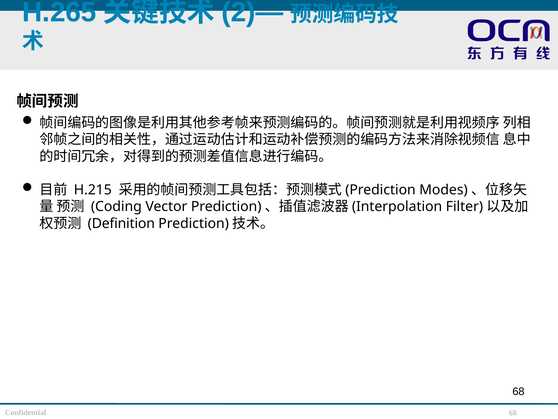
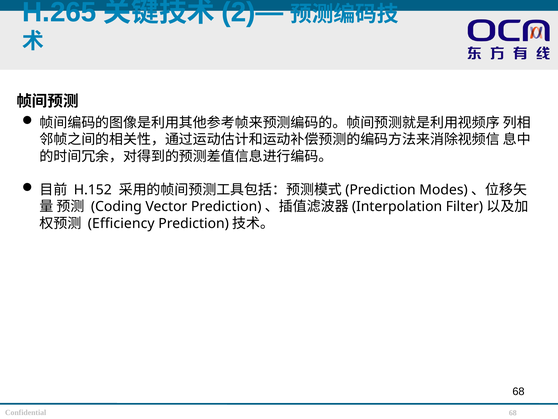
H.215: H.215 -> H.152
Definition: Definition -> Efficiency
